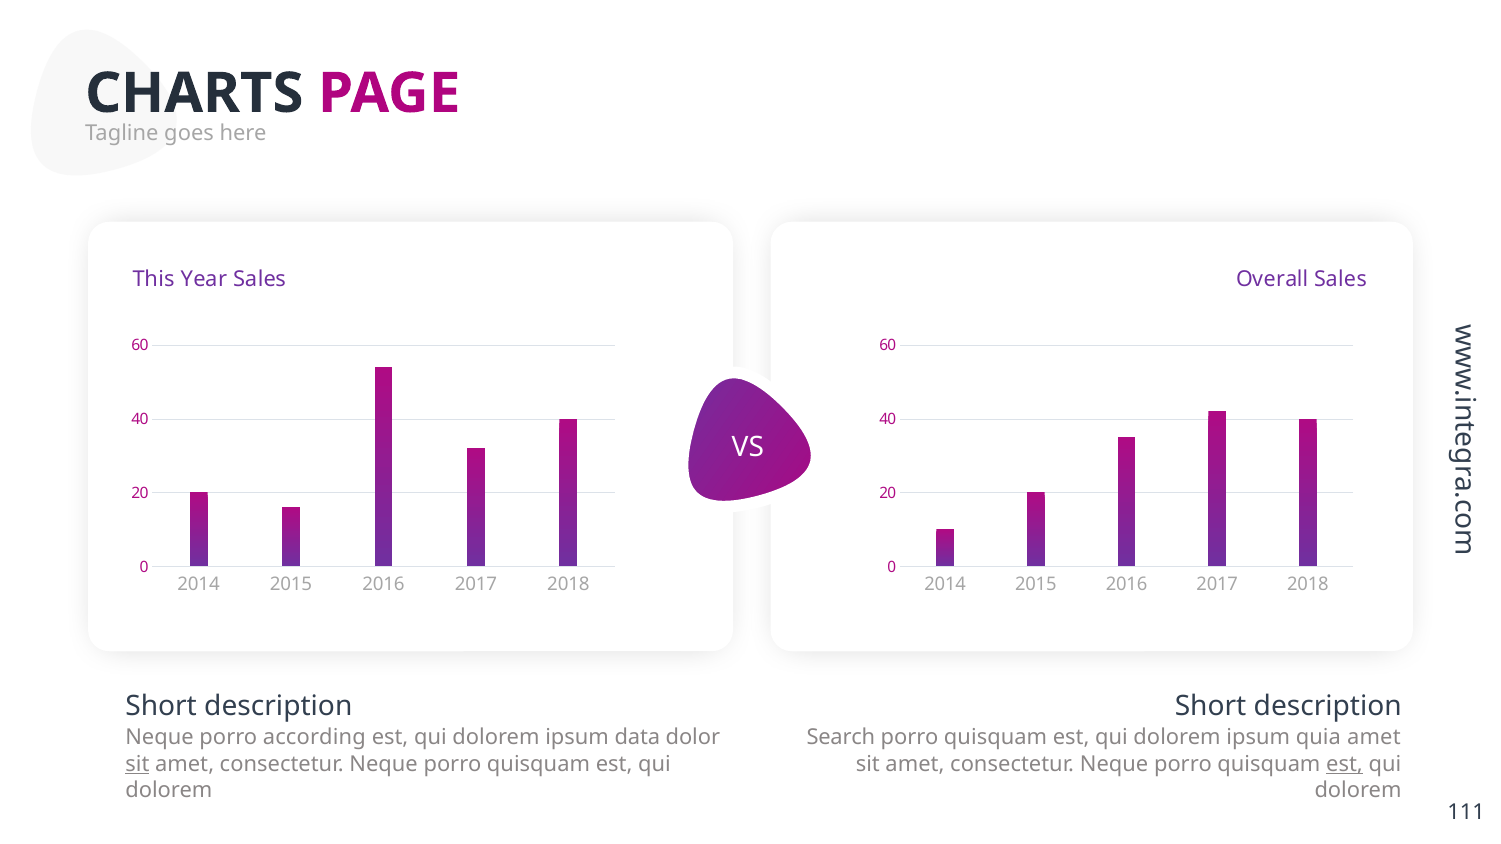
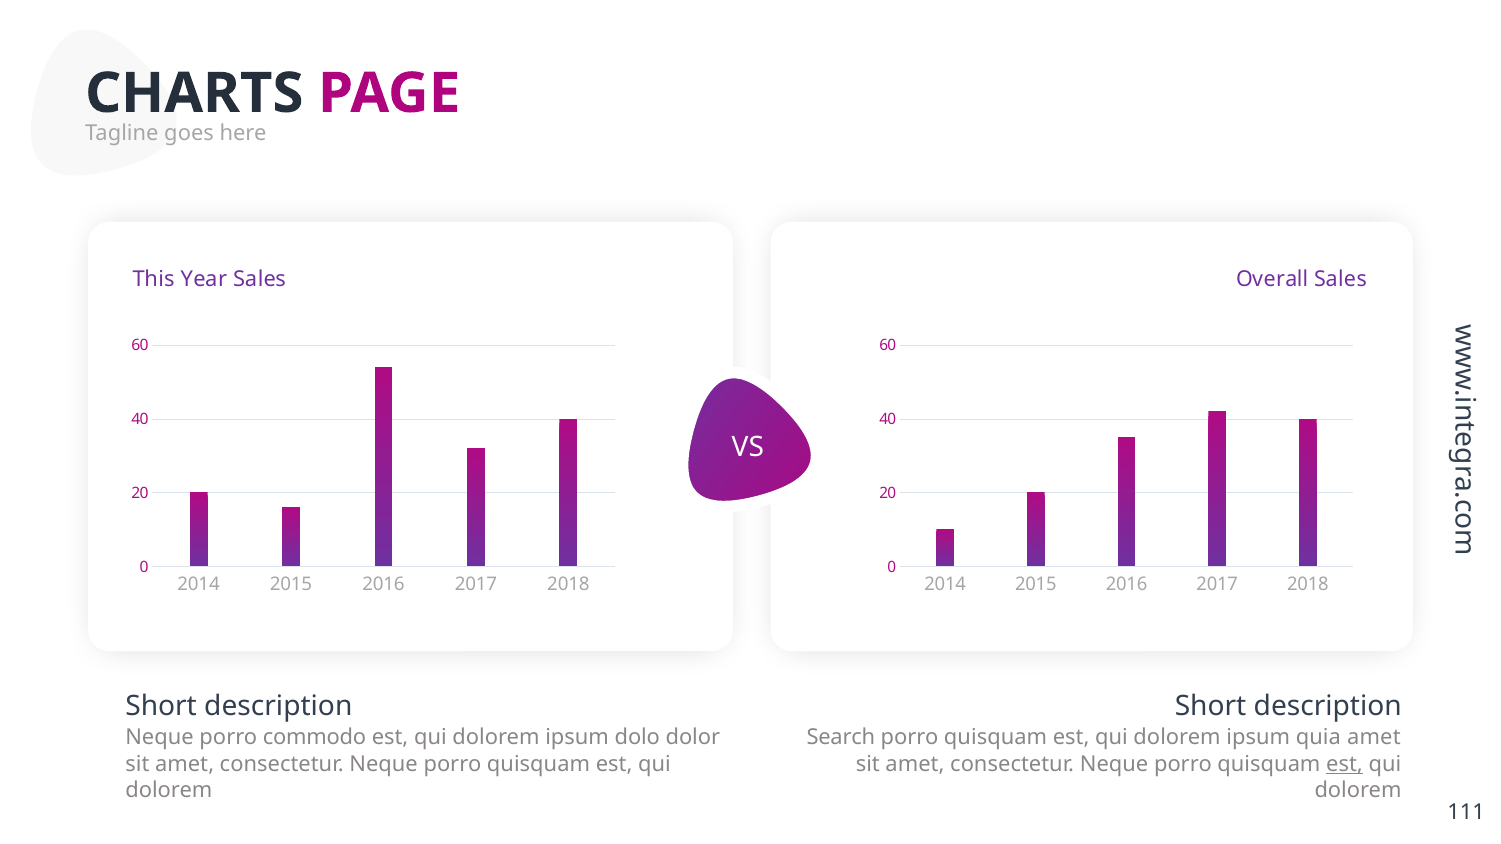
according: according -> commodo
data: data -> dolo
sit at (137, 764) underline: present -> none
